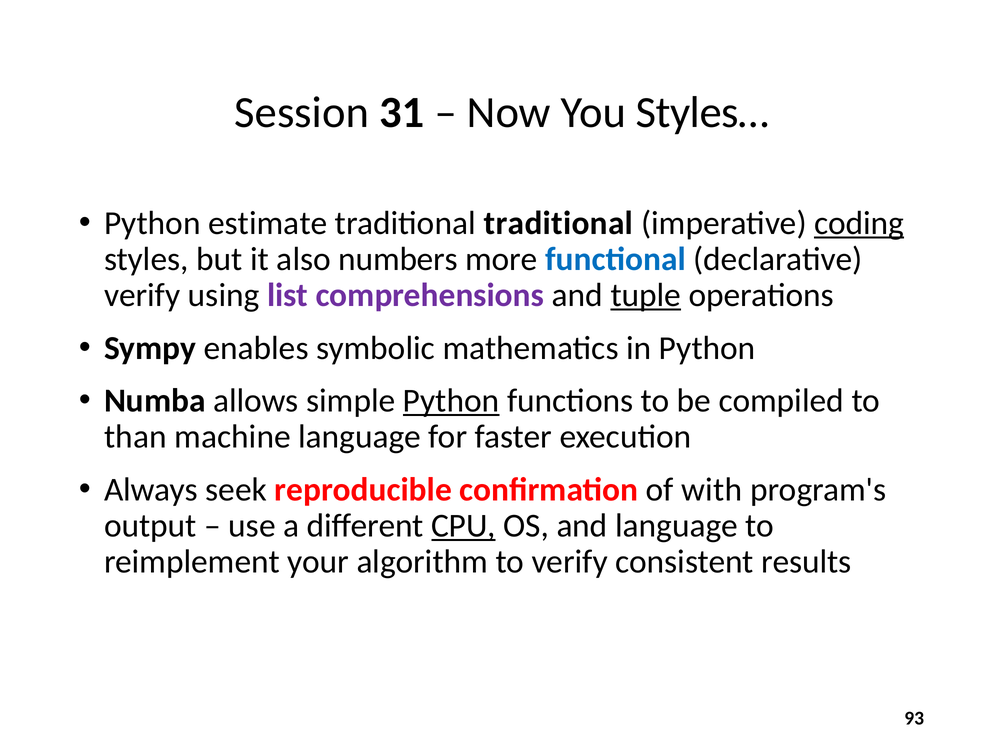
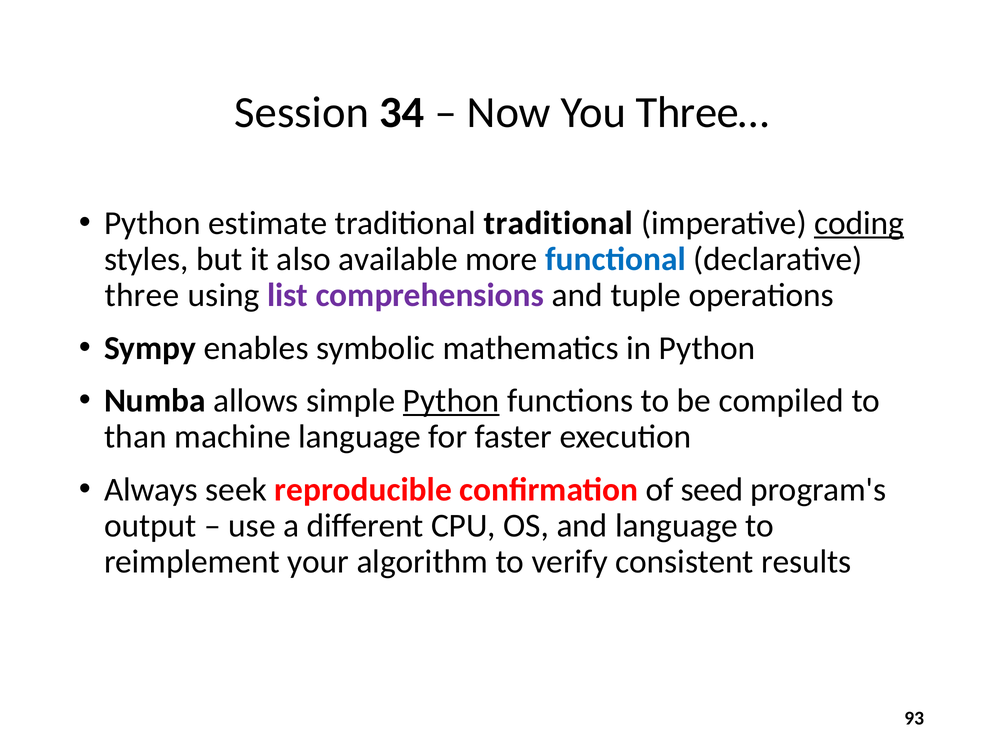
31: 31 -> 34
Styles…: Styles… -> Three…
numbers: numbers -> available
verify at (142, 295): verify -> three
tuple underline: present -> none
with: with -> seed
CPU underline: present -> none
